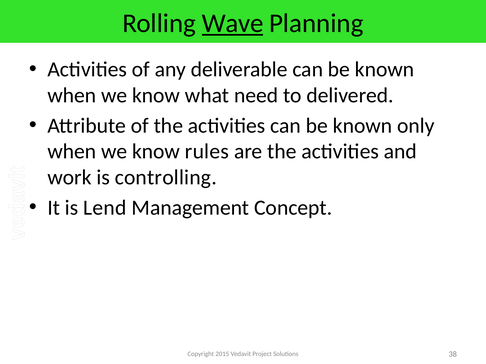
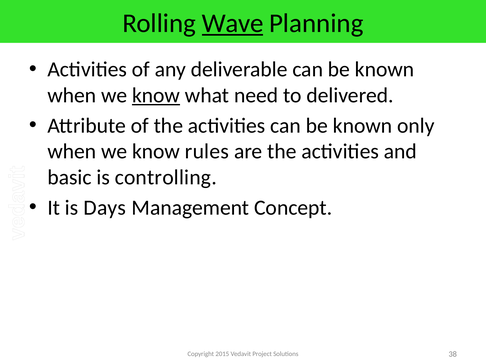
know at (156, 95) underline: none -> present
work: work -> basic
Lend: Lend -> Days
